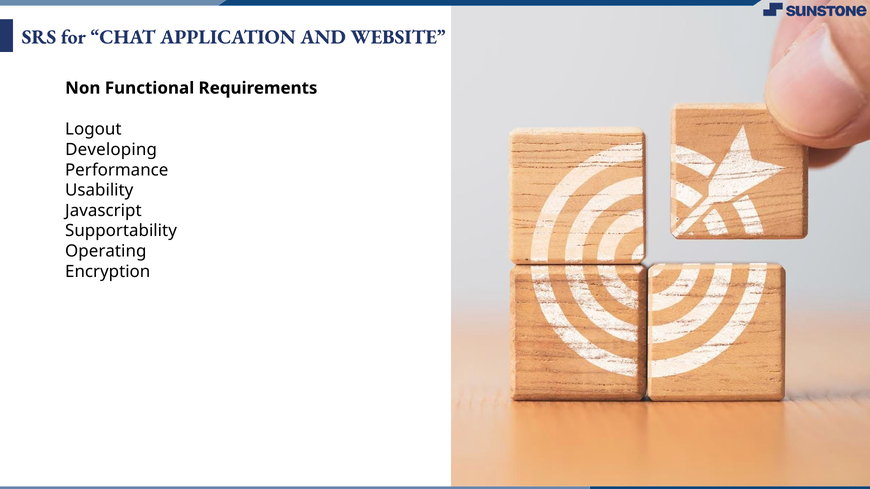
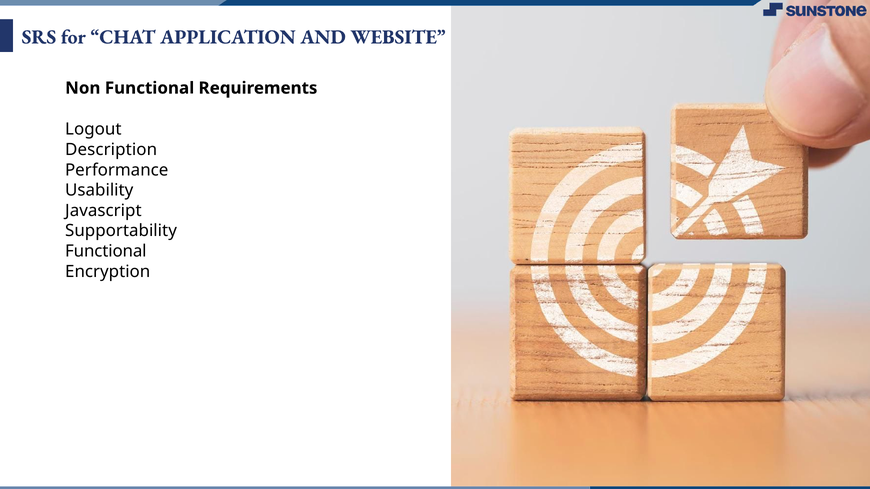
Developing: Developing -> Description
Operating at (106, 251): Operating -> Functional
